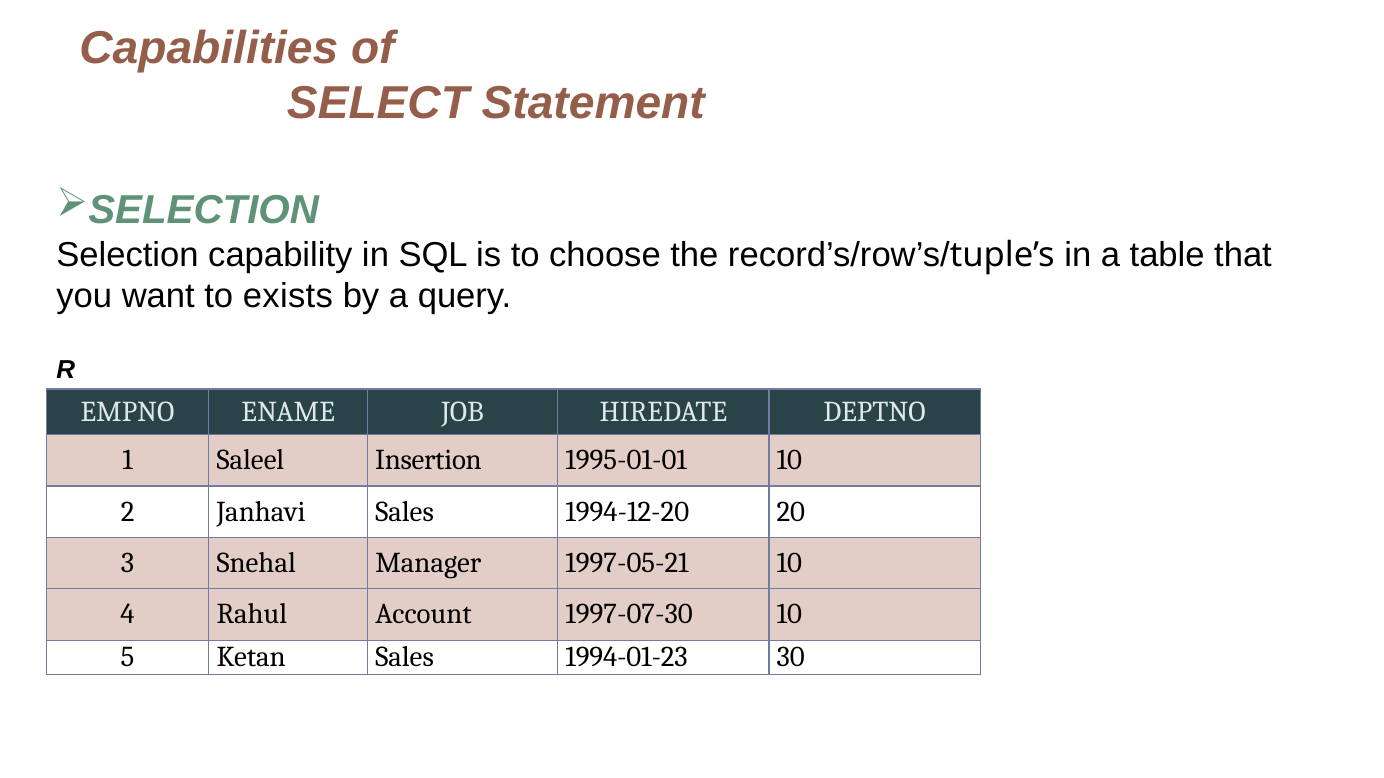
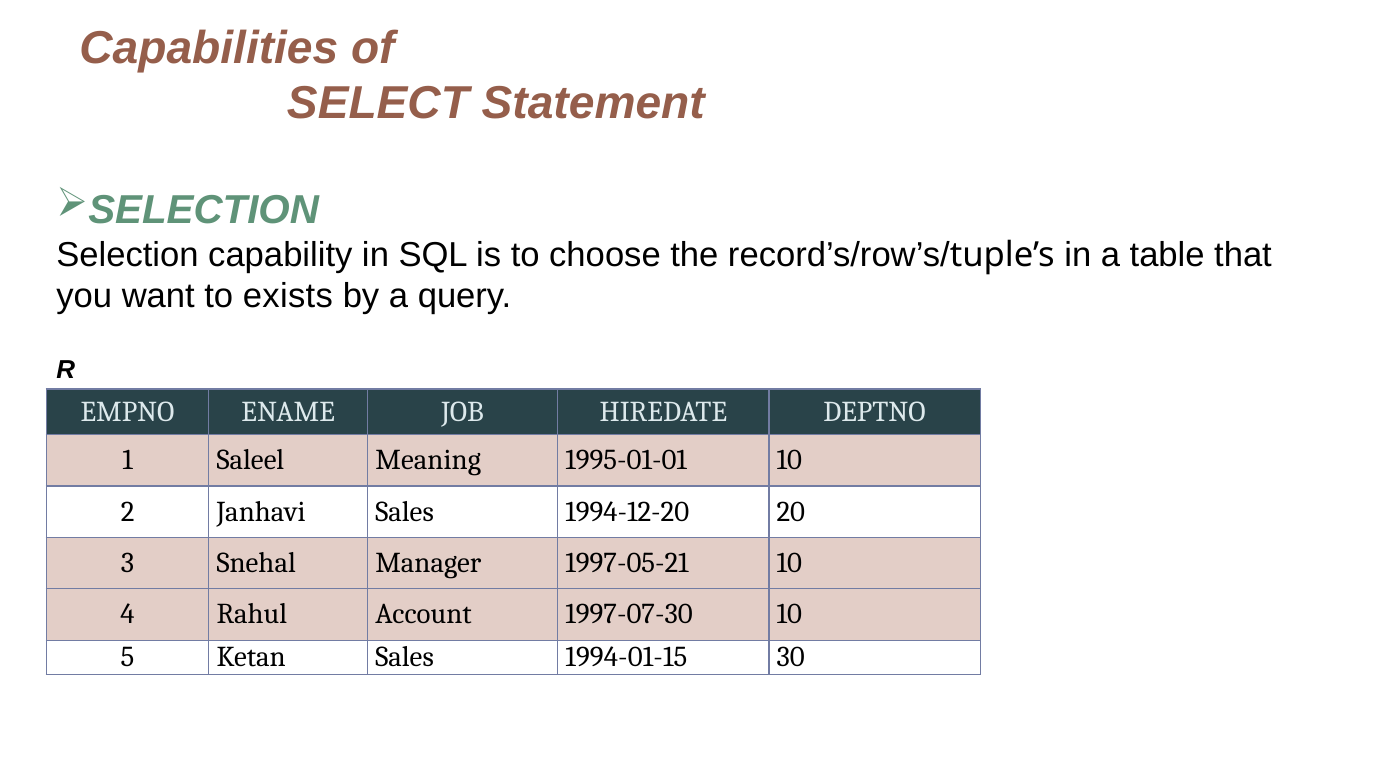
Insertion: Insertion -> Meaning
1994-01-23: 1994-01-23 -> 1994-01-15
